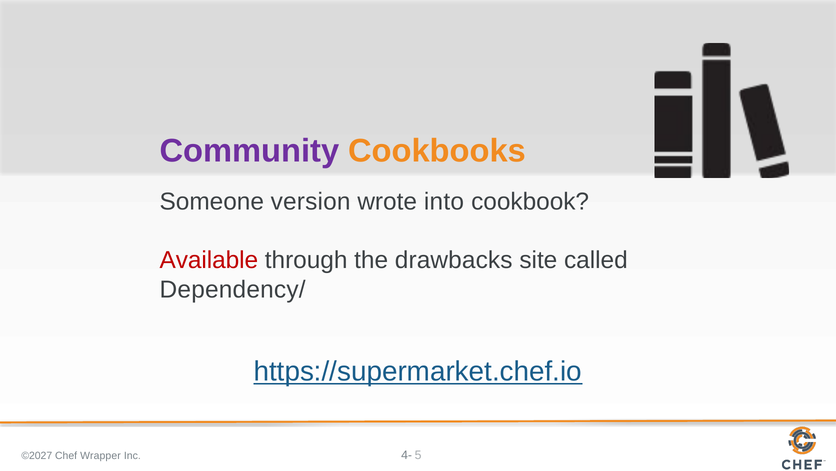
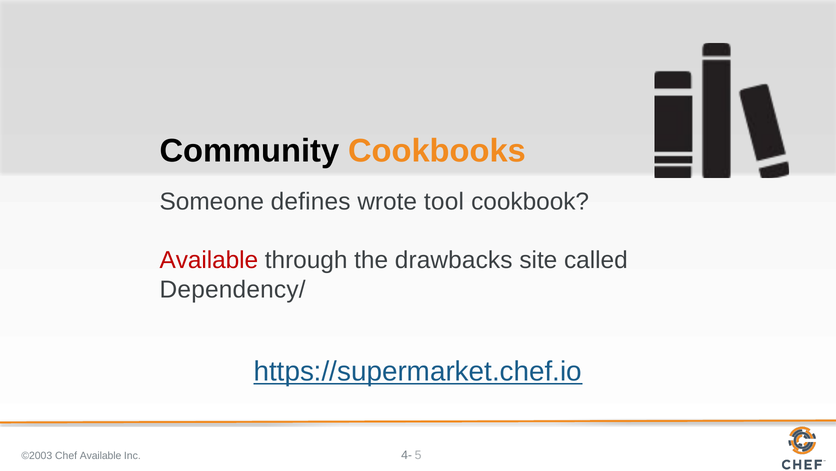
Community colour: purple -> black
version: version -> defines
into: into -> tool
©2027: ©2027 -> ©2003
Chef Wrapper: Wrapper -> Available
